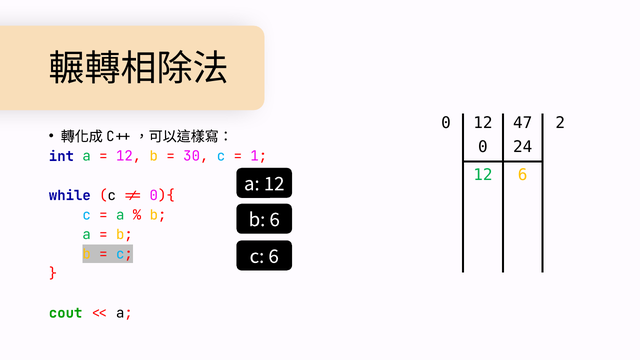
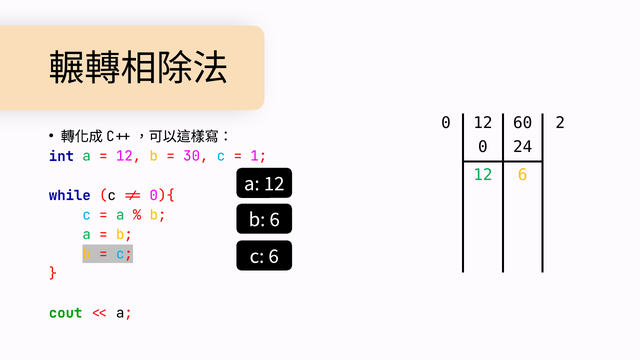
47: 47 -> 60
